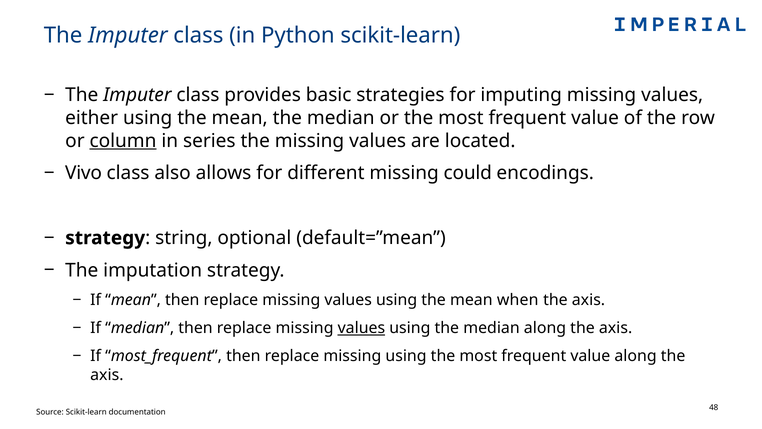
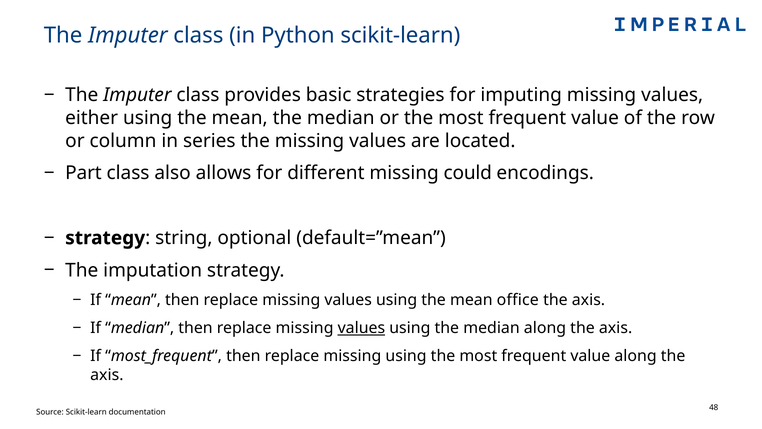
column underline: present -> none
Vivo: Vivo -> Part
when: when -> office
